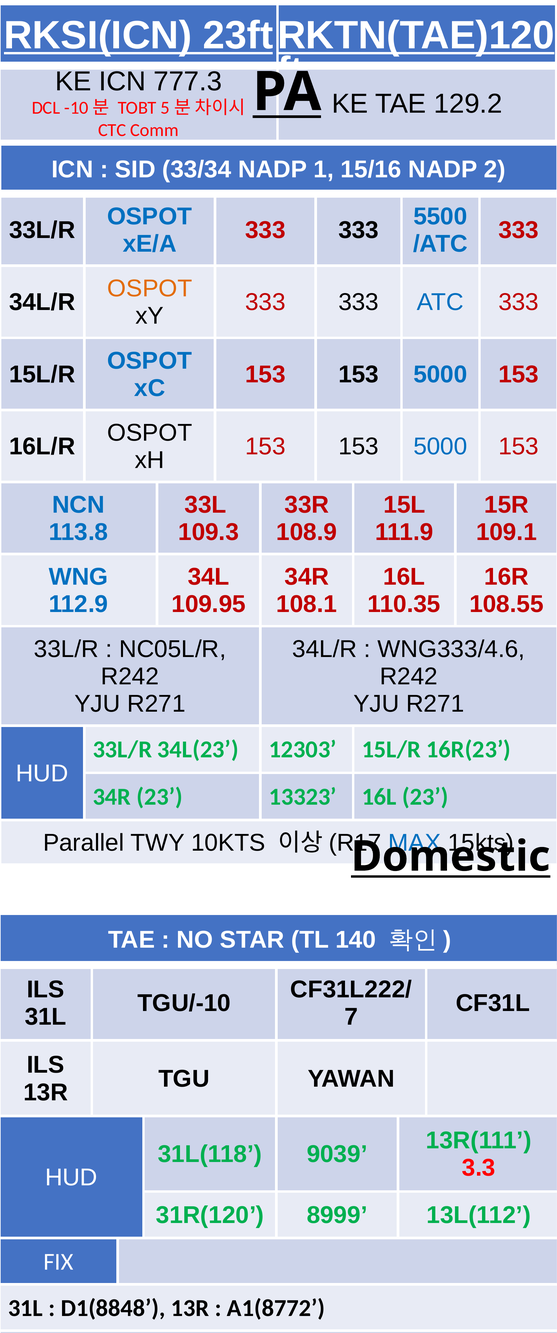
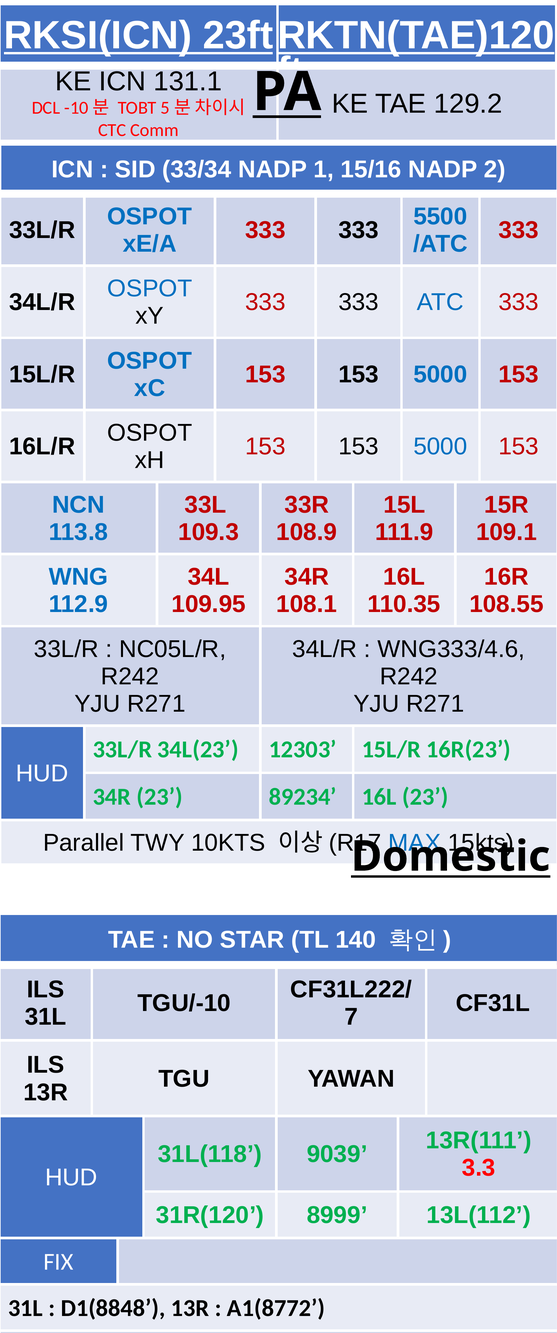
777.3: 777.3 -> 131.1
OSPOT at (150, 289) colour: orange -> blue
13323: 13323 -> 89234
